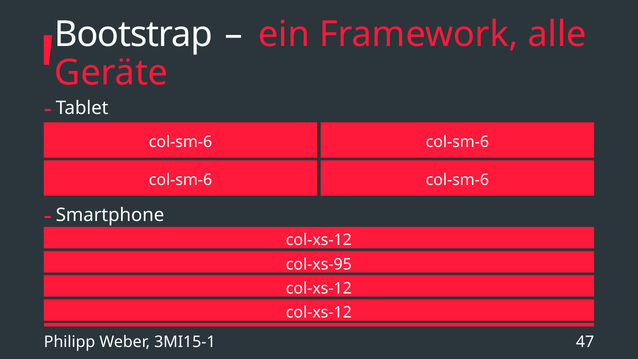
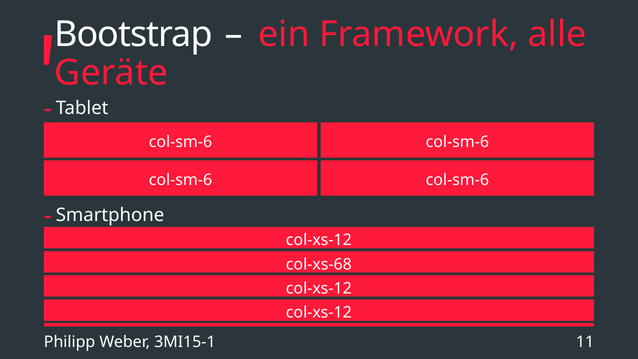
col-xs-95: col-xs-95 -> col-xs-68
47: 47 -> 11
